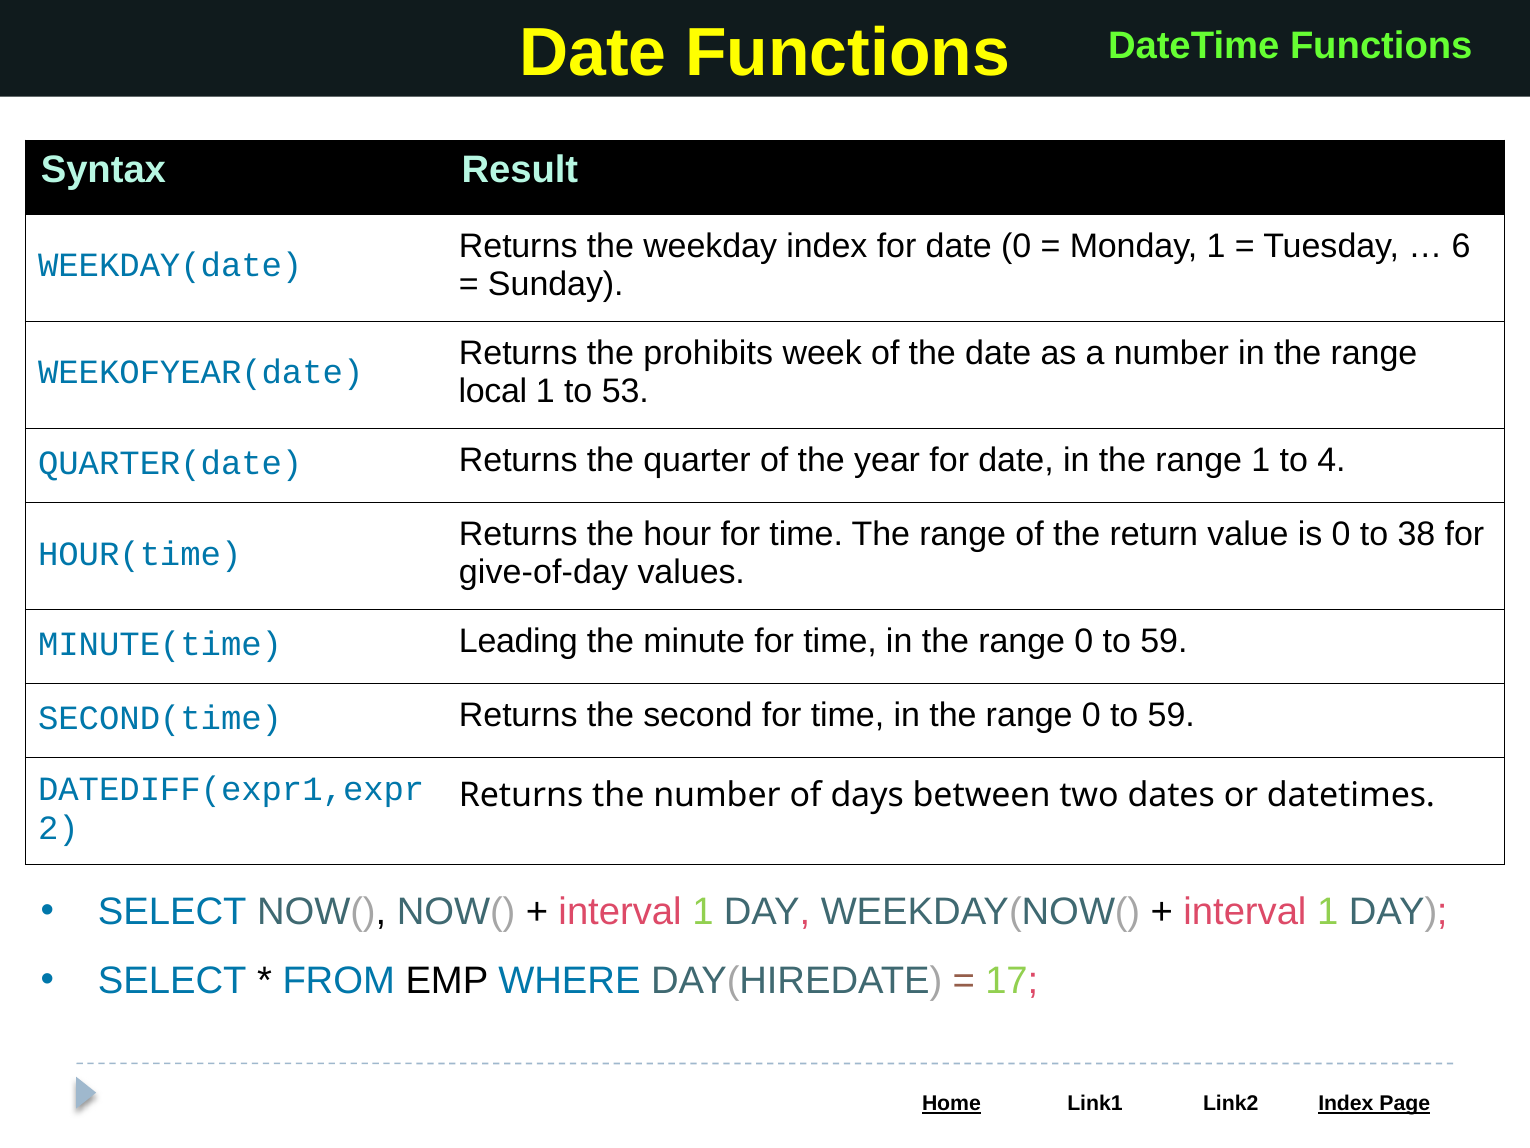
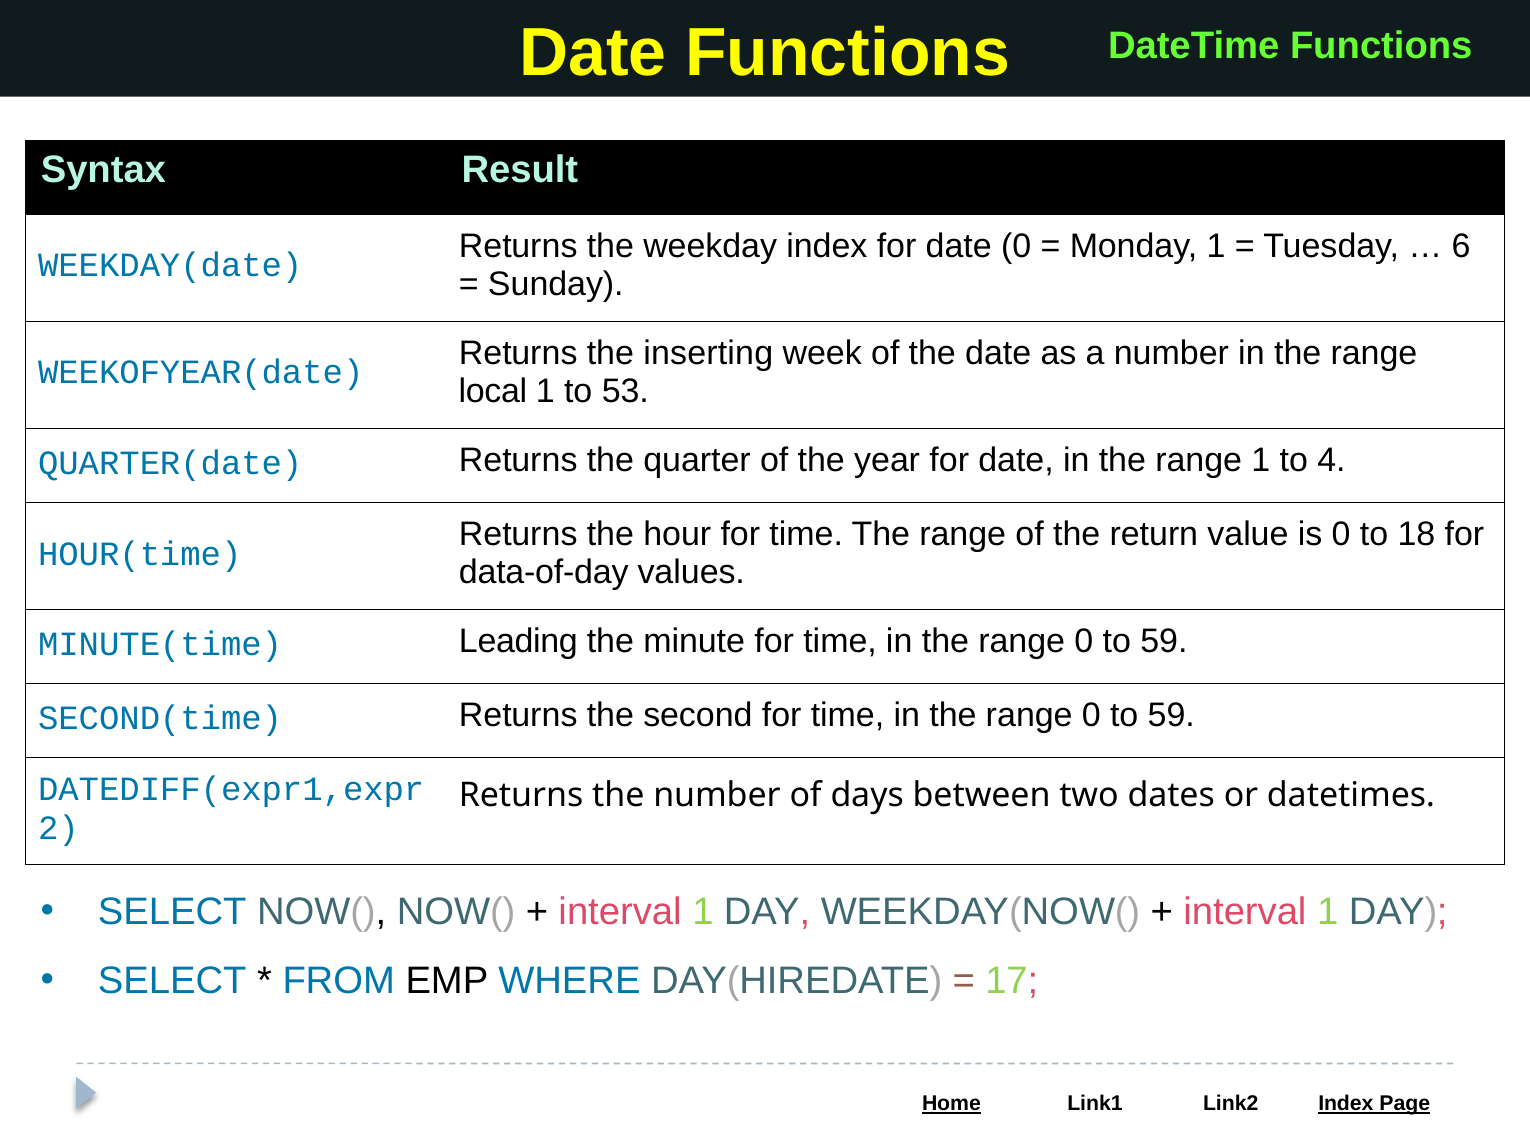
prohibits: prohibits -> inserting
38: 38 -> 18
give-of-day: give-of-day -> data-of-day
